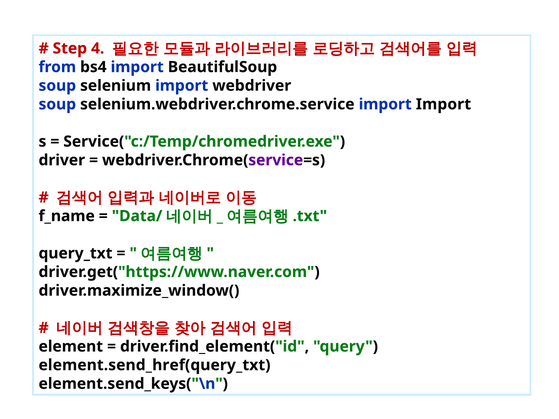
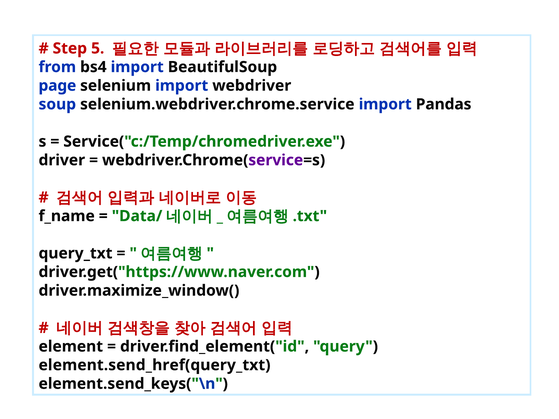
4: 4 -> 5
soup at (57, 86): soup -> page
import Import: Import -> Pandas
